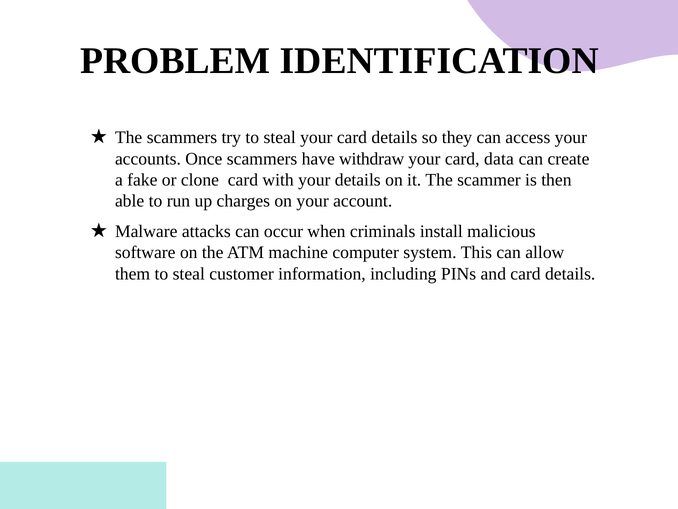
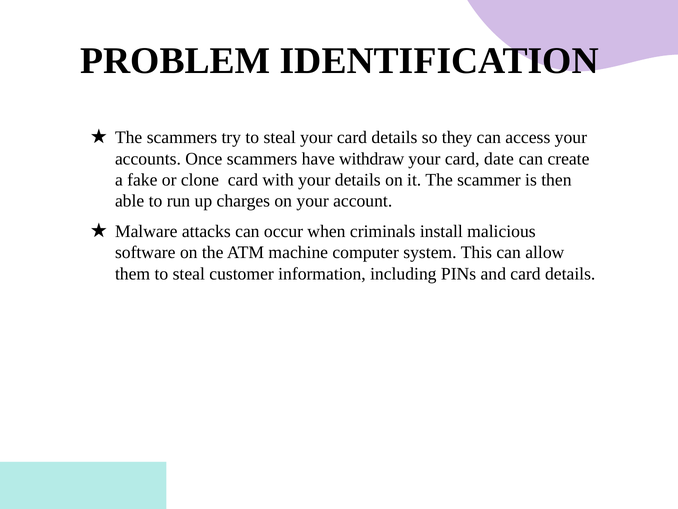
data: data -> date
